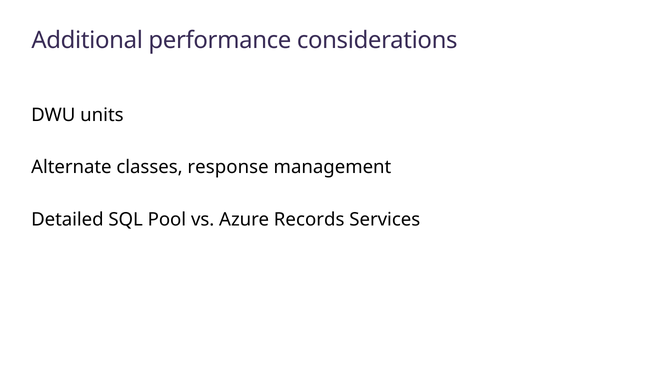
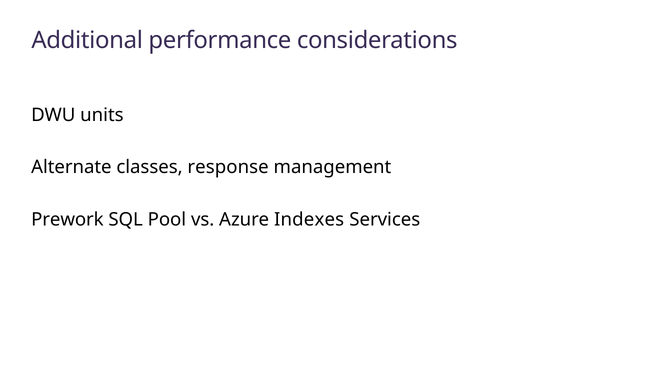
Detailed: Detailed -> Prework
Records: Records -> Indexes
